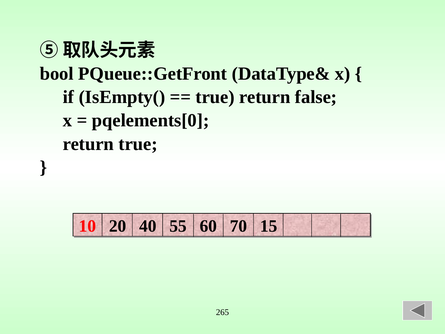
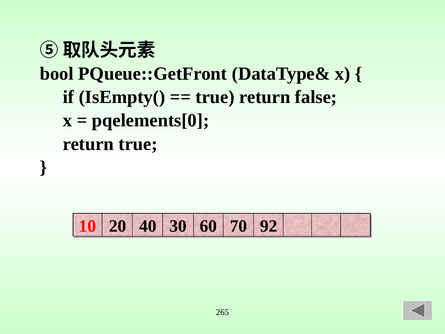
55: 55 -> 30
15: 15 -> 92
